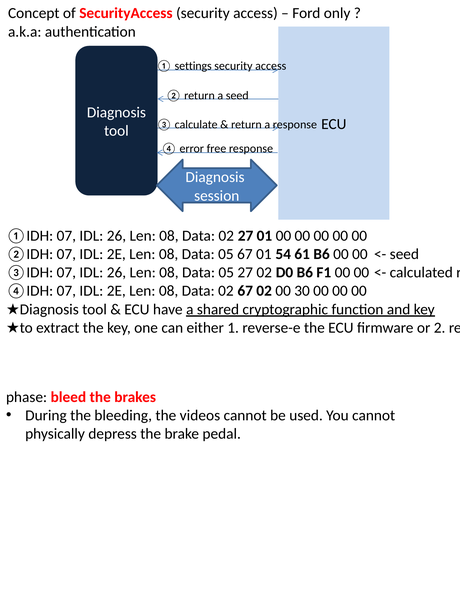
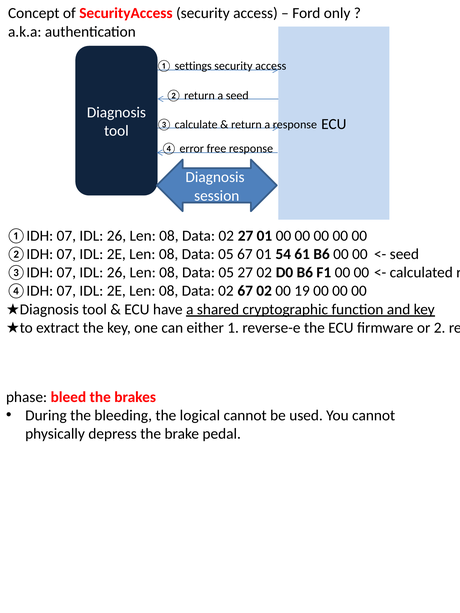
30: 30 -> 19
videos: videos -> logical
